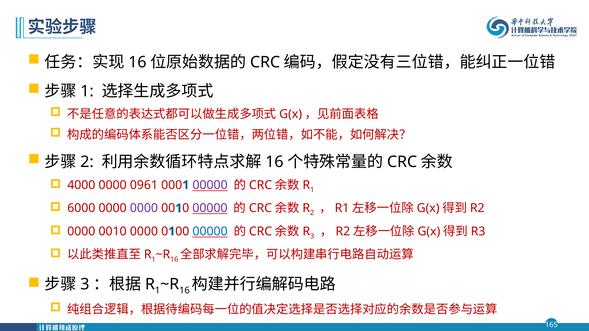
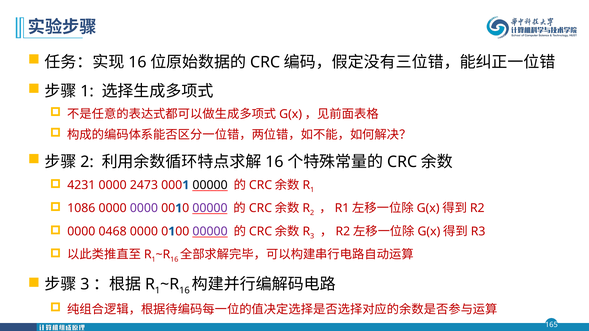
4000: 4000 -> 4231
0961: 0961 -> 2473
00000 at (210, 185) colour: purple -> black
6000: 6000 -> 1086
0010: 0010 -> 0468
00000 at (210, 232) colour: blue -> purple
